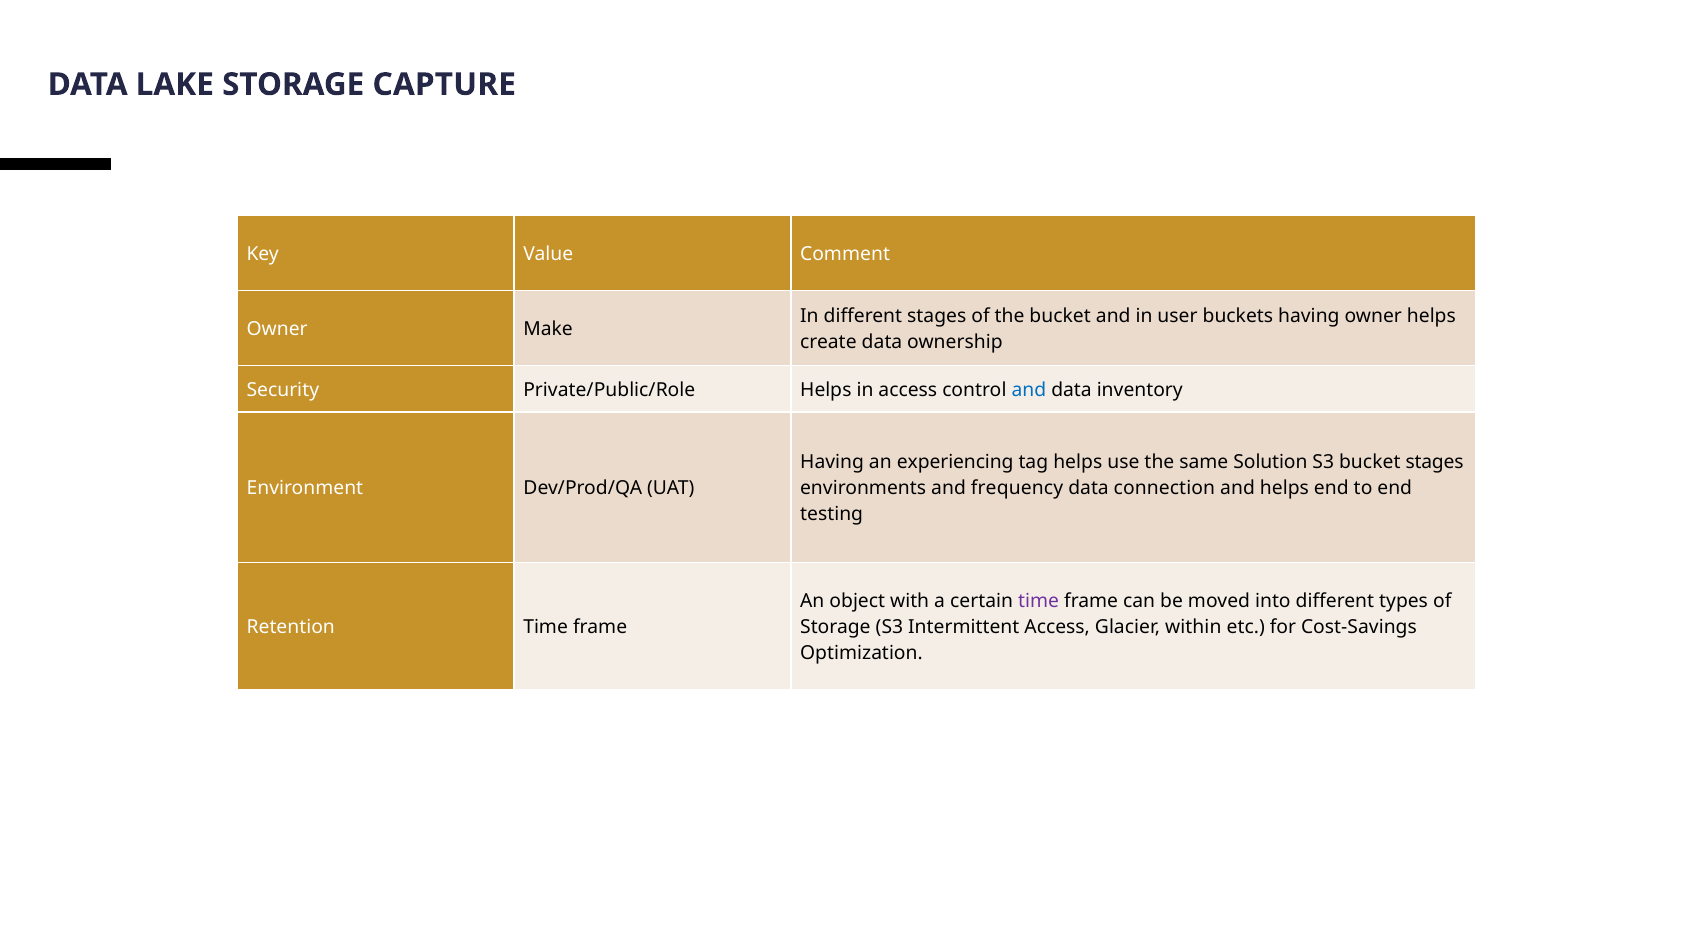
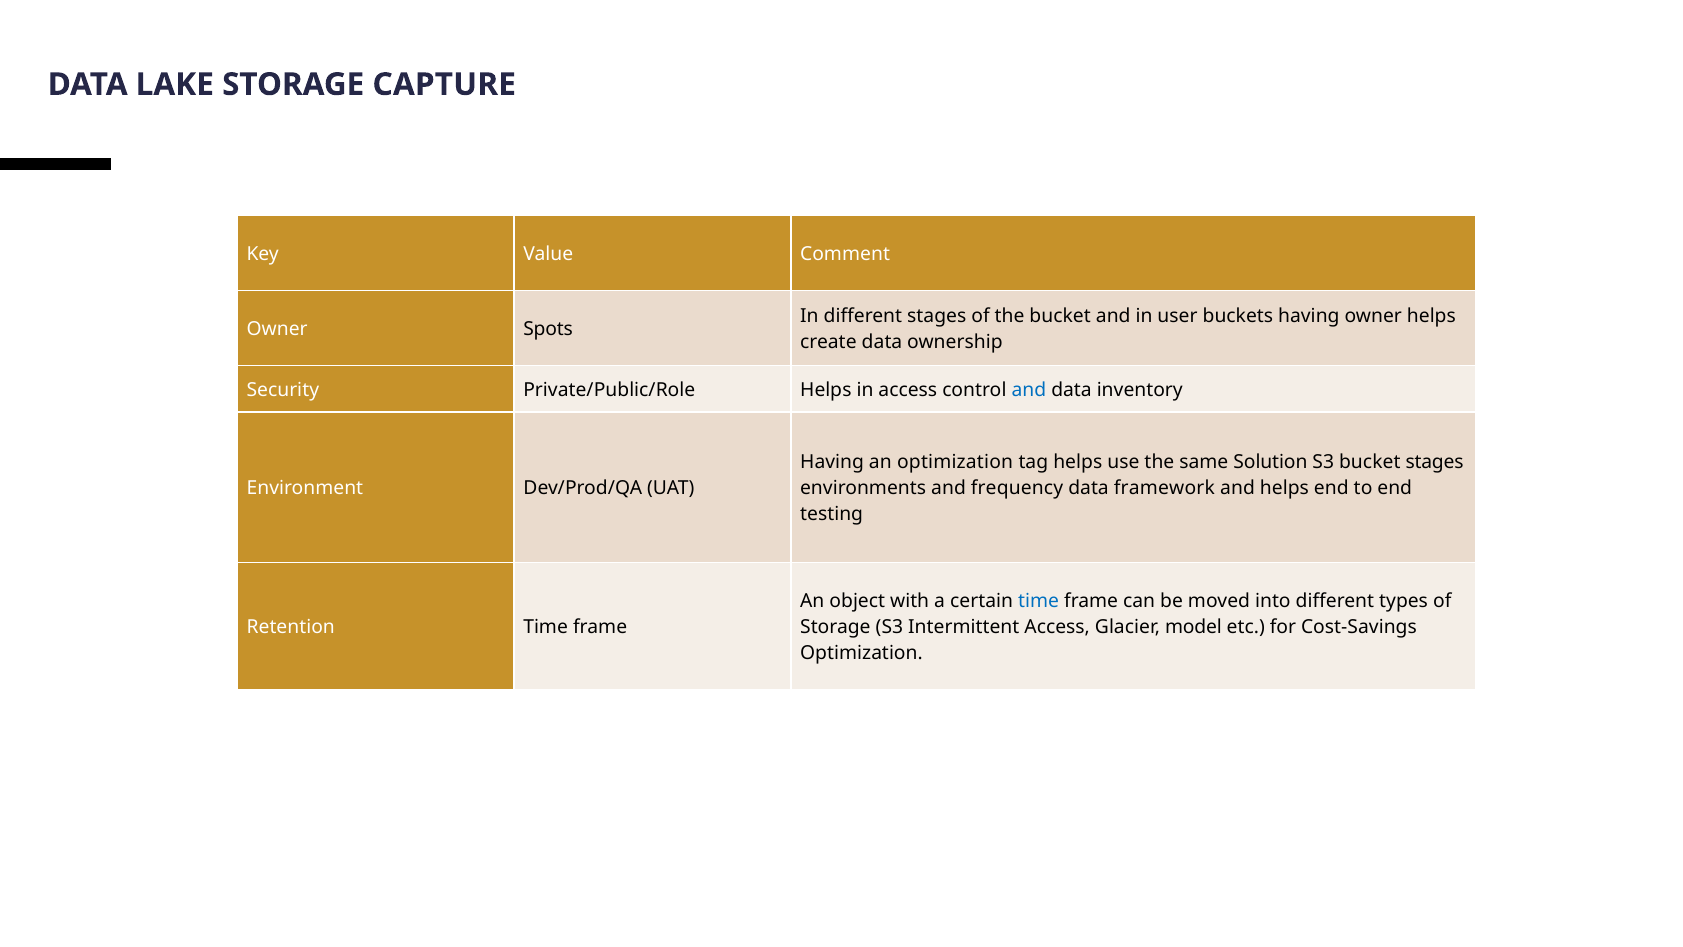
Make: Make -> Spots
an experiencing: experiencing -> optimization
connection: connection -> framework
time at (1038, 601) colour: purple -> blue
within: within -> model
